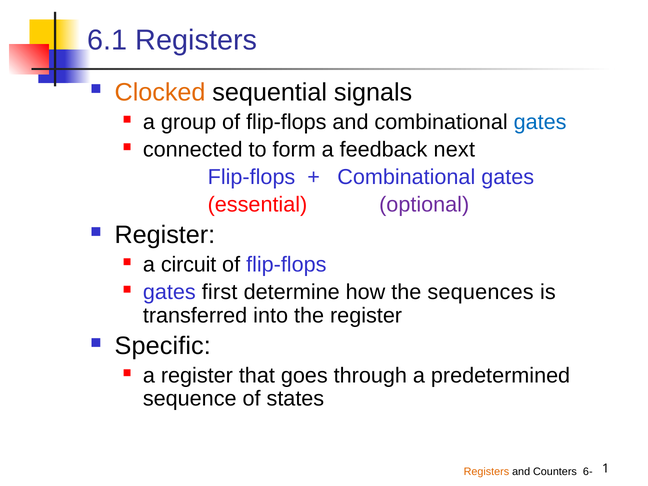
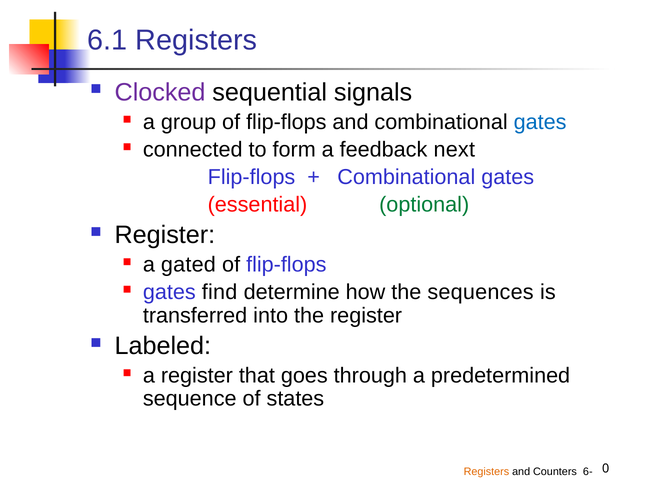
Clocked colour: orange -> purple
optional colour: purple -> green
circuit: circuit -> gated
first: first -> find
Specific: Specific -> Labeled
1: 1 -> 0
